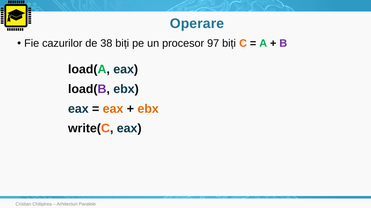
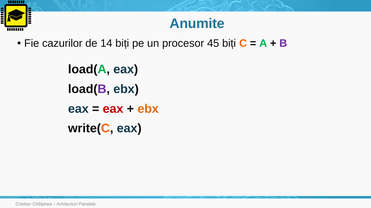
Operare: Operare -> Anumite
38: 38 -> 14
97: 97 -> 45
eax at (113, 109) colour: orange -> red
